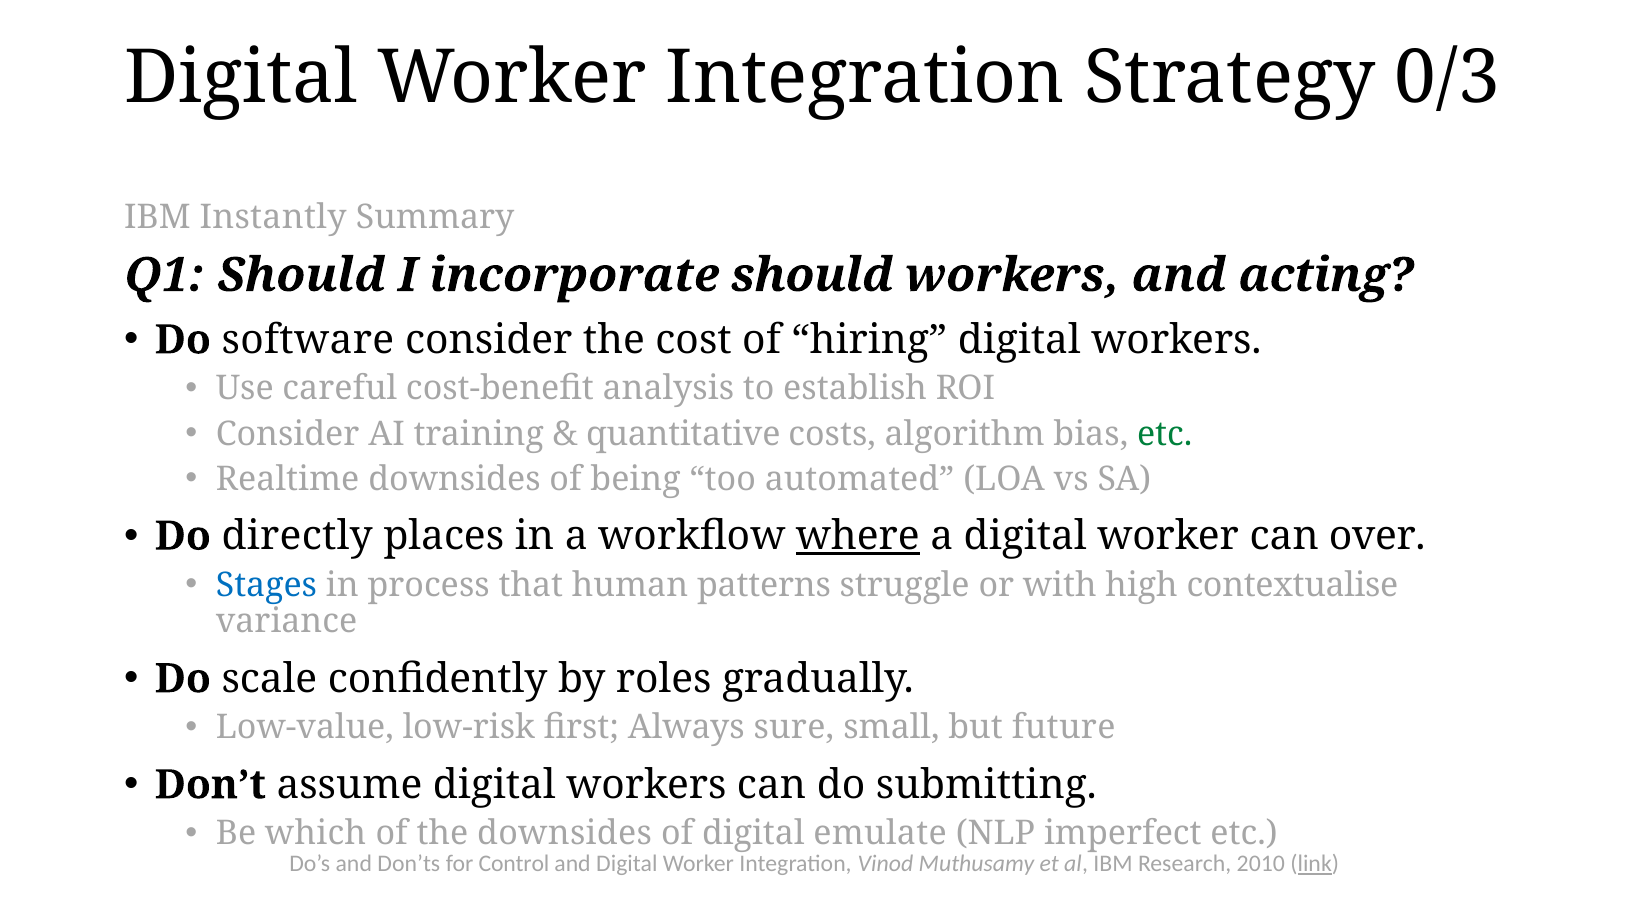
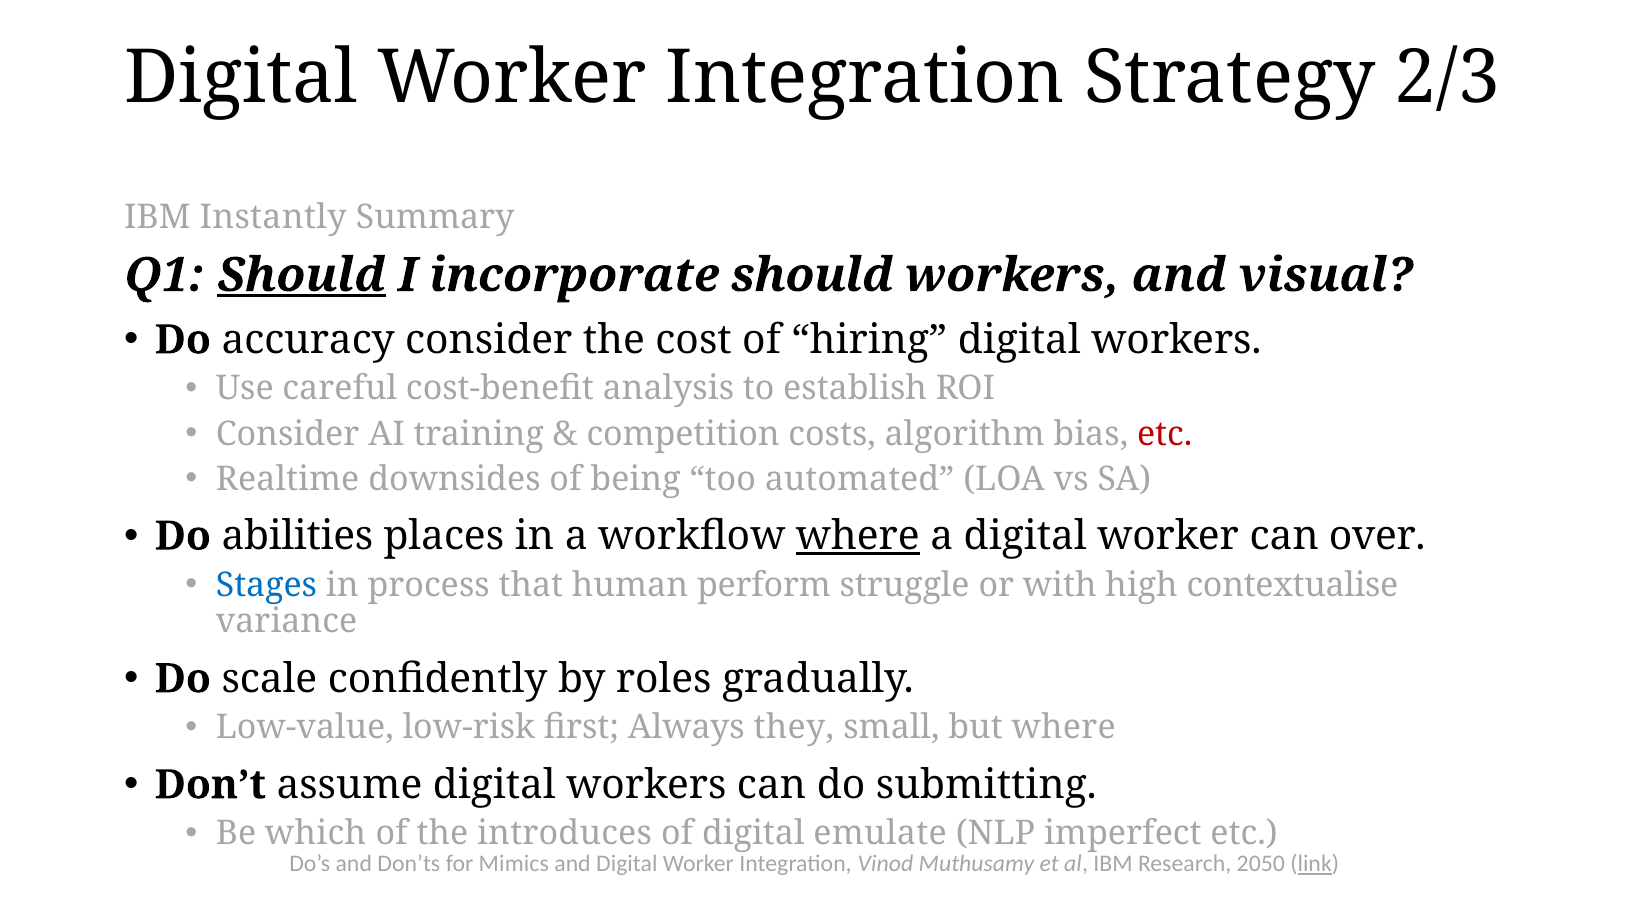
0/3: 0/3 -> 2/3
Should at (302, 275) underline: none -> present
acting: acting -> visual
software: software -> accuracy
quantitative: quantitative -> competition
etc at (1165, 434) colour: green -> red
directly: directly -> abilities
patterns: patterns -> perform
sure: sure -> they
but future: future -> where
the downsides: downsides -> introduces
Control: Control -> Mimics
2010: 2010 -> 2050
